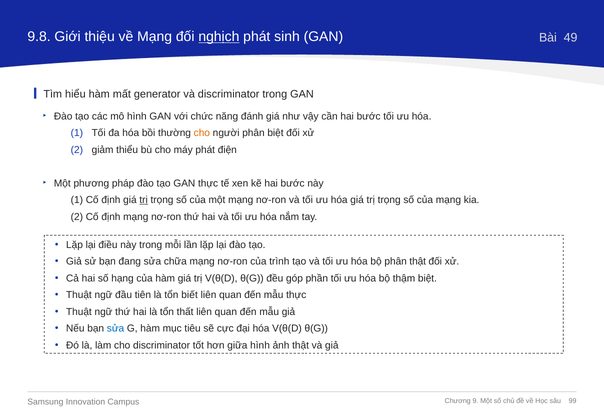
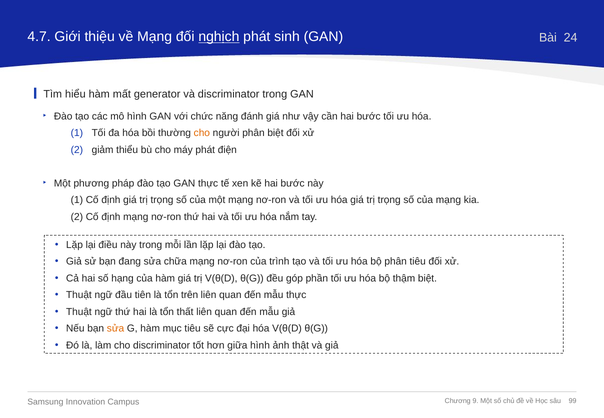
9.8: 9.8 -> 4.7
49: 49 -> 24
trị at (144, 200) underline: present -> none
phân thật: thật -> tiêu
biết: biết -> trên
sửa at (116, 329) colour: blue -> orange
